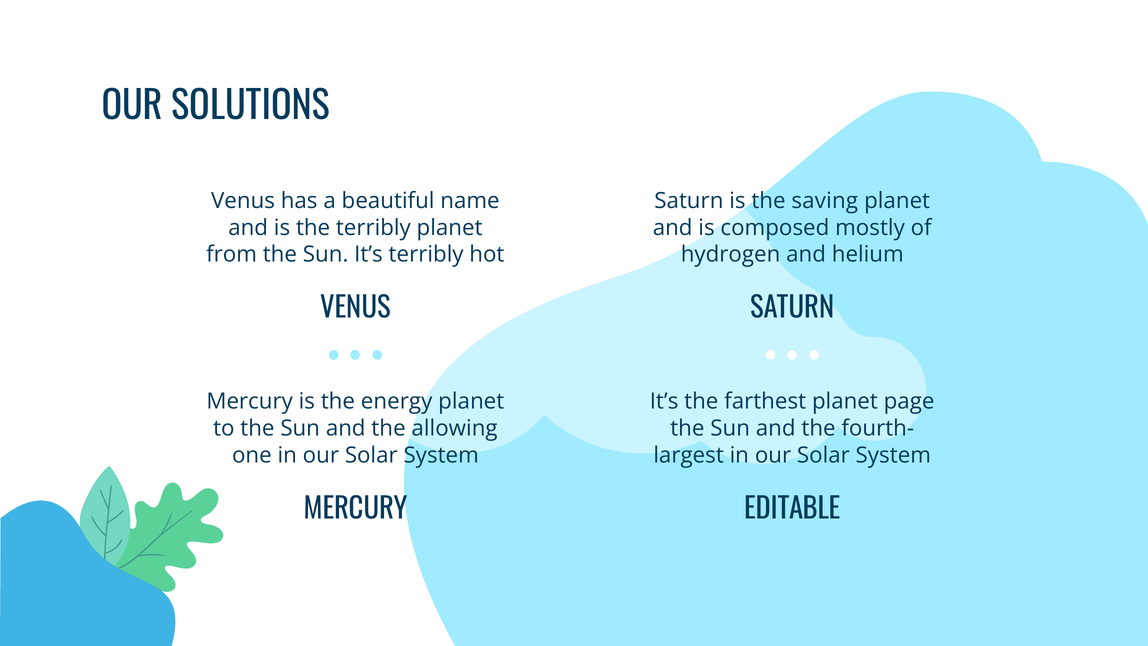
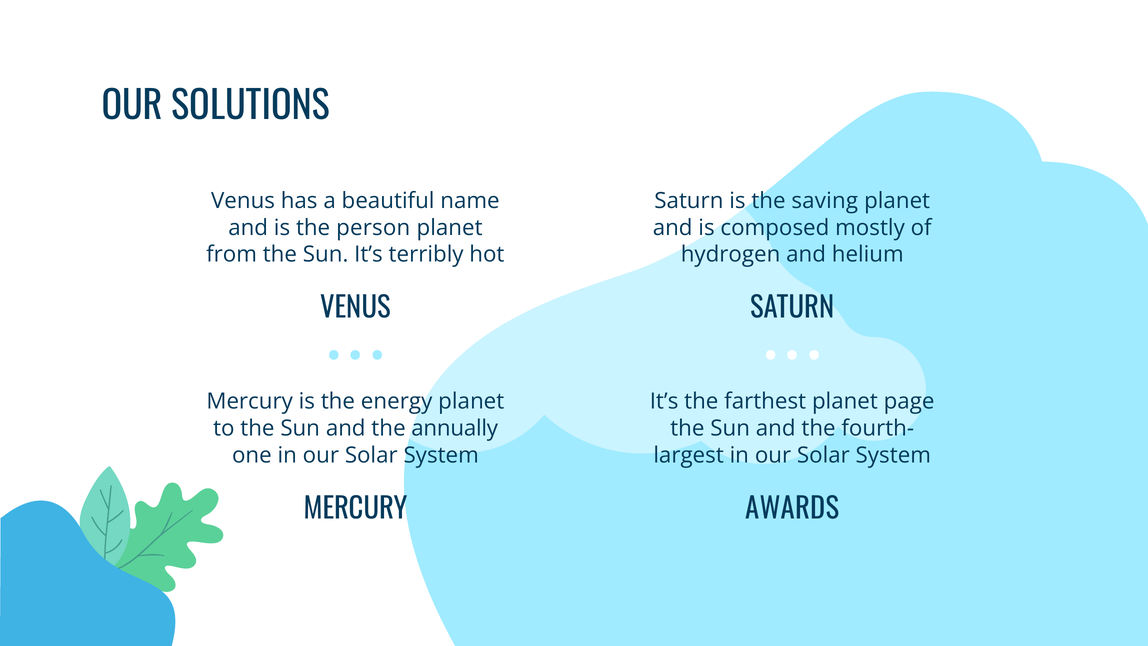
the terribly: terribly -> person
allowing: allowing -> annually
EDITABLE: EDITABLE -> AWARDS
